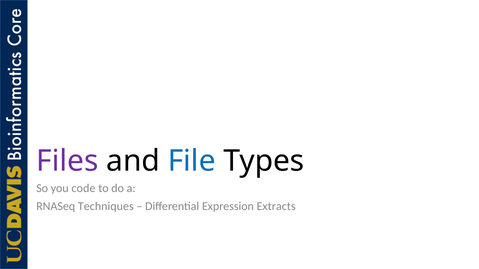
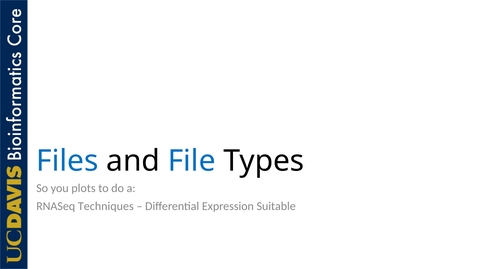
Files colour: purple -> blue
code: code -> plots
Extracts: Extracts -> Suitable
